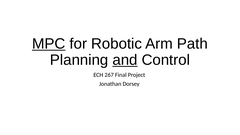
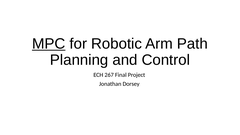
and underline: present -> none
